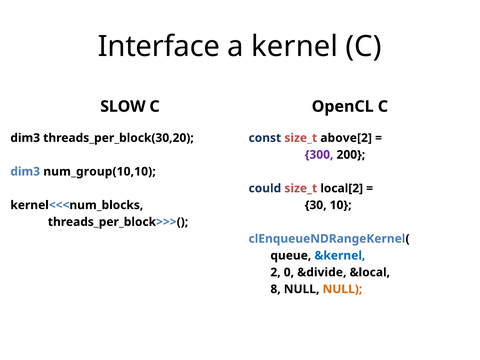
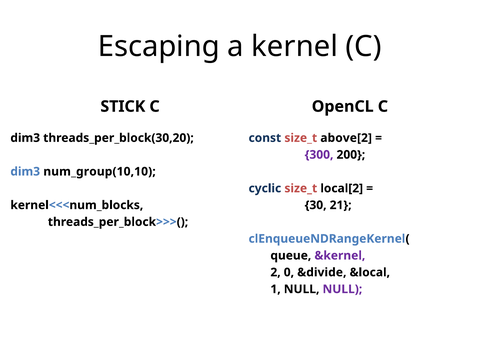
Interface: Interface -> Escaping
SLOW: SLOW -> STICK
could: could -> cyclic
10: 10 -> 21
&kernel colour: blue -> purple
8: 8 -> 1
NULL at (342, 289) colour: orange -> purple
